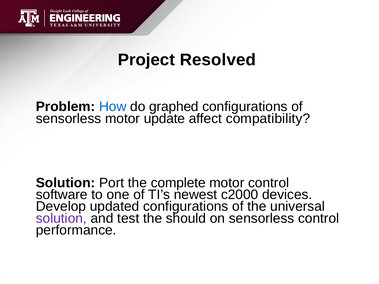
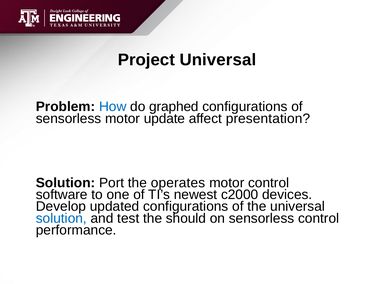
Project Resolved: Resolved -> Universal
compatibility: compatibility -> presentation
complete: complete -> operates
solution at (61, 218) colour: purple -> blue
